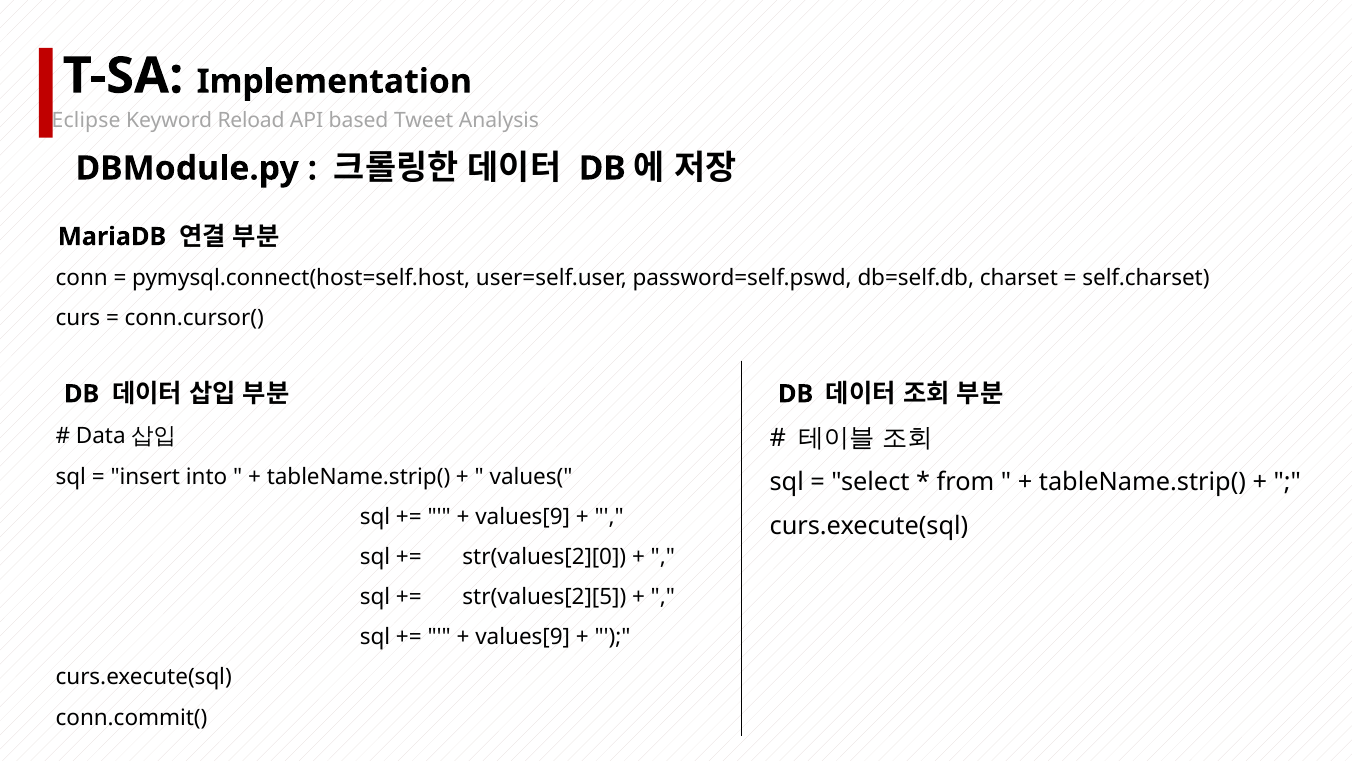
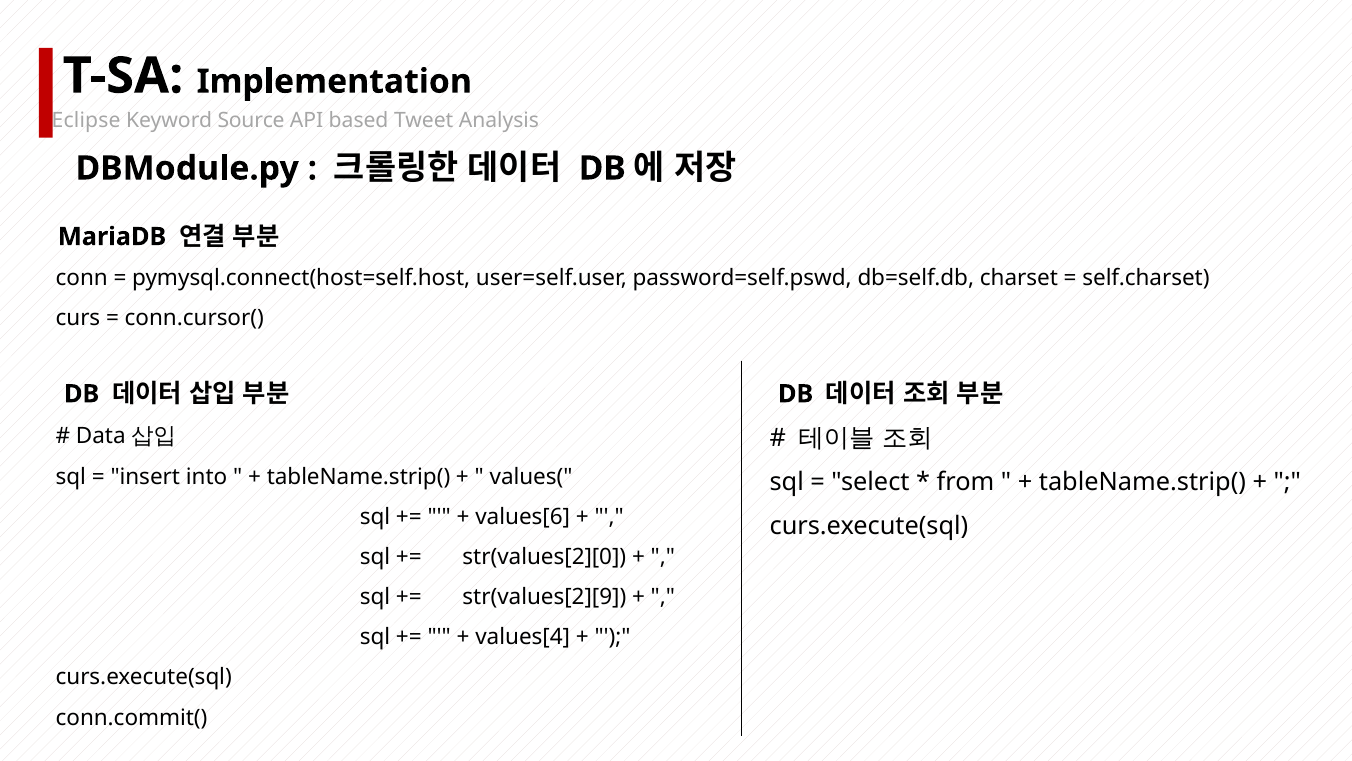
Reload: Reload -> Source
values[9 at (523, 516): values[9 -> values[6
str(values[2][5: str(values[2][5 -> str(values[2][9
values[9 at (523, 637): values[9 -> values[4
